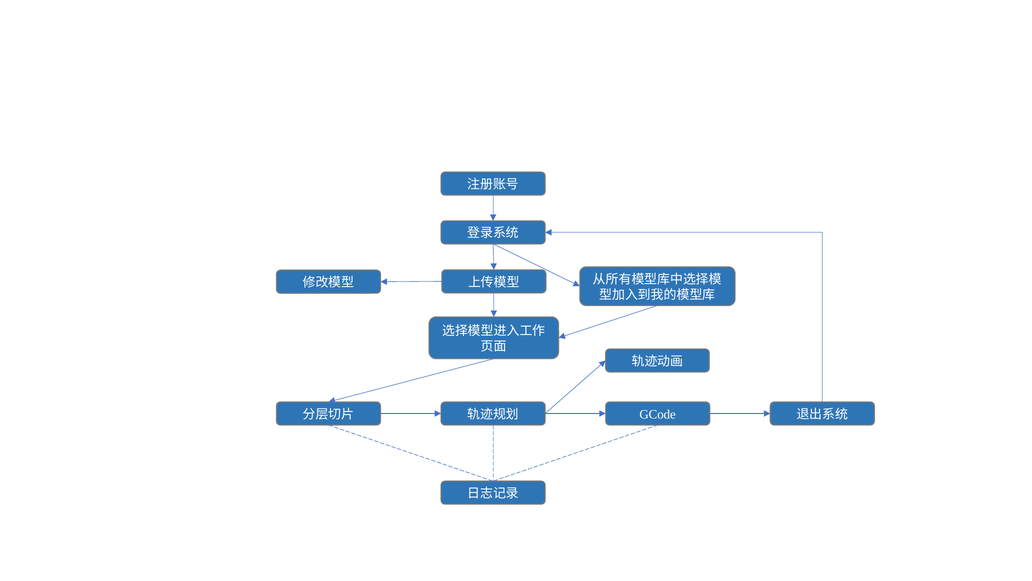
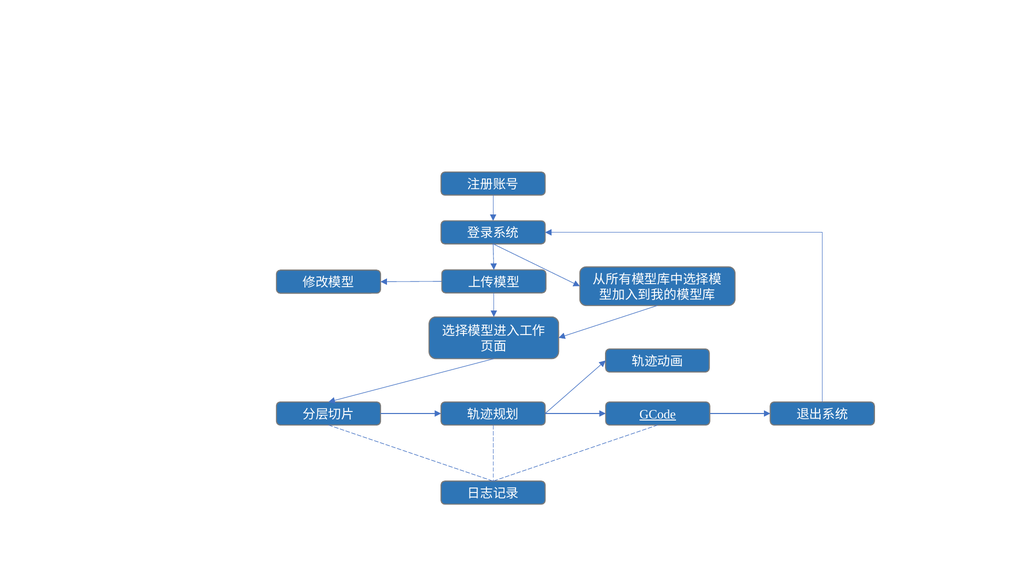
GCode underline: none -> present
